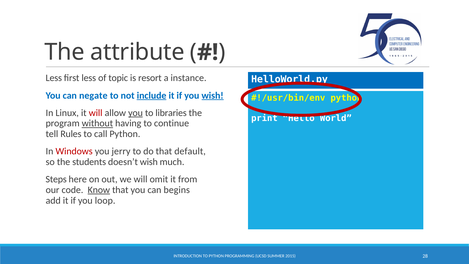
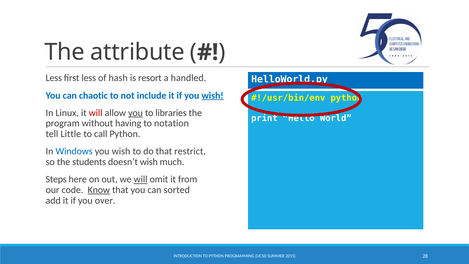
topic: topic -> hash
instance: instance -> handled
negate: negate -> chaotic
include underline: present -> none
without underline: present -> none
continue: continue -> notation
Rules: Rules -> Little
Windows colour: red -> blue
jerry at (121, 151): jerry -> wish
default: default -> restrict
will at (141, 179) underline: none -> present
begins: begins -> sorted
loop: loop -> over
